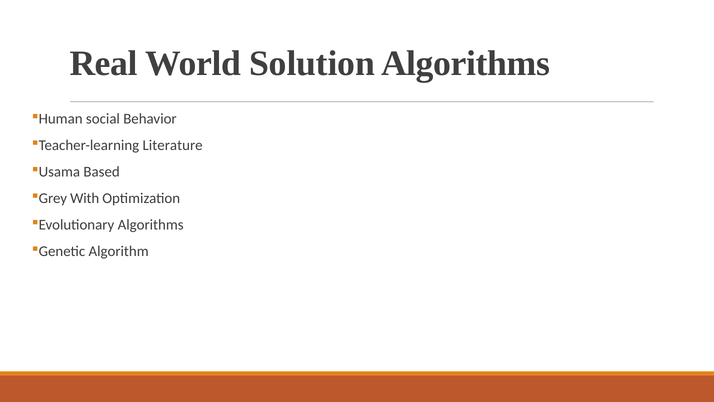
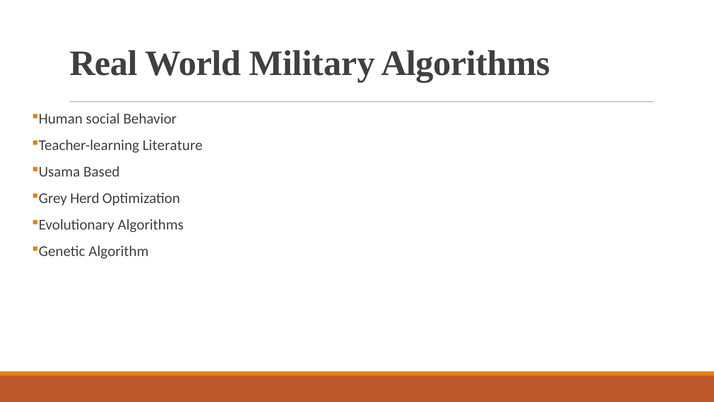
Solution: Solution -> Military
With: With -> Herd
